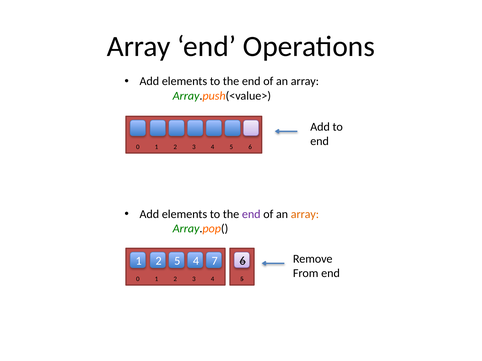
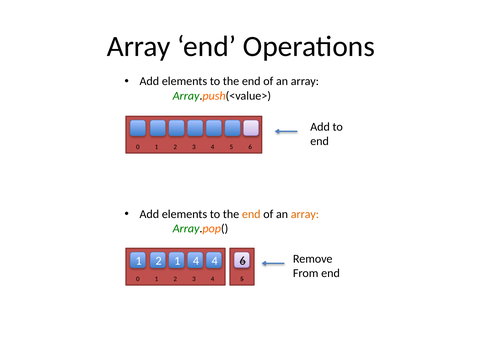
end at (251, 214) colour: purple -> orange
2 5: 5 -> 1
4 7: 7 -> 4
